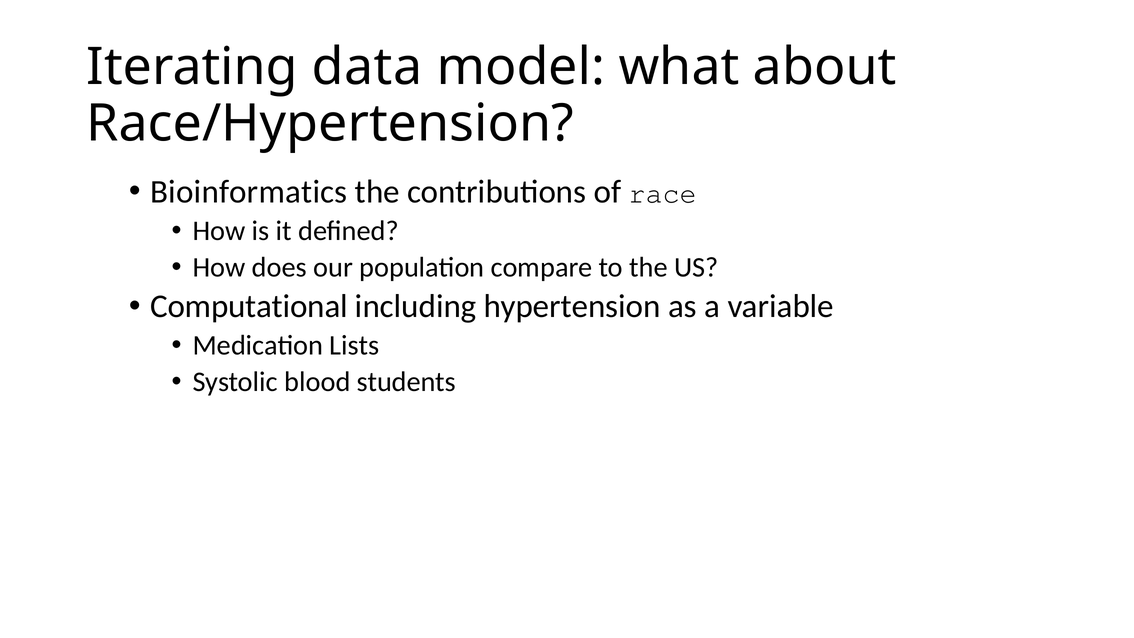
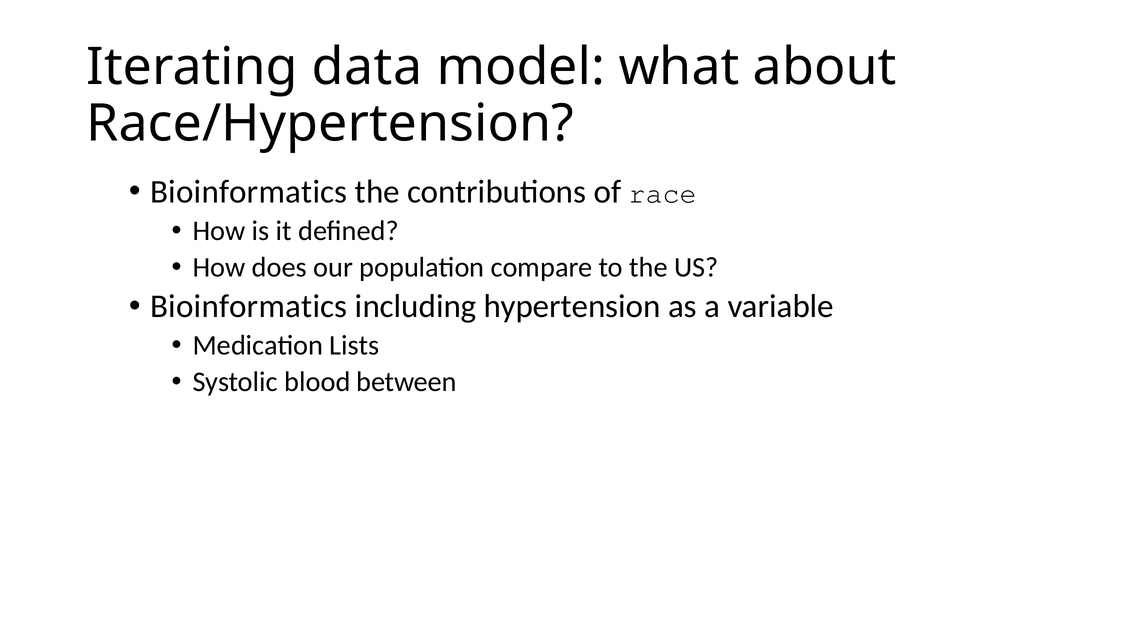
Computational at (249, 306): Computational -> Bioinformatics
students: students -> between
